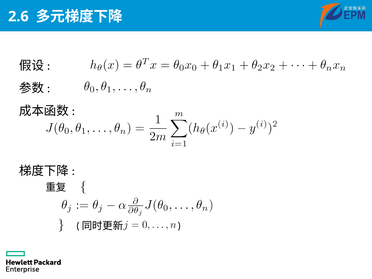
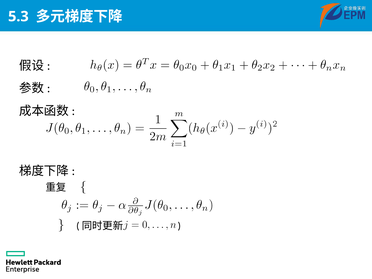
2.6: 2.6 -> 5.3
